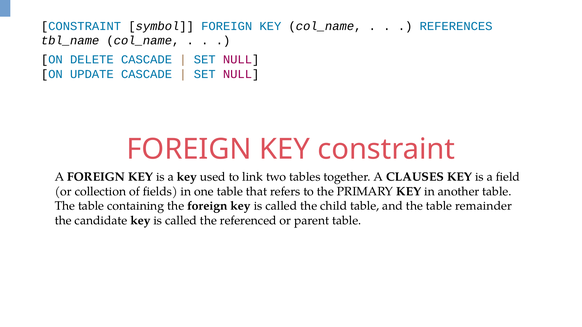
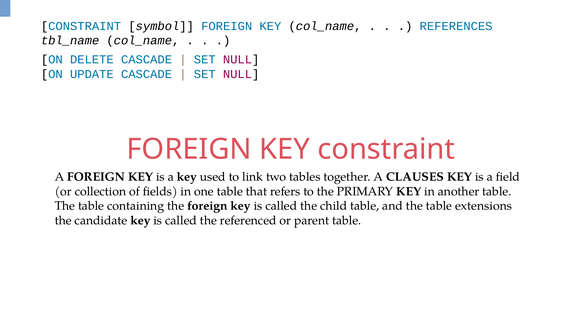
remainder: remainder -> extensions
